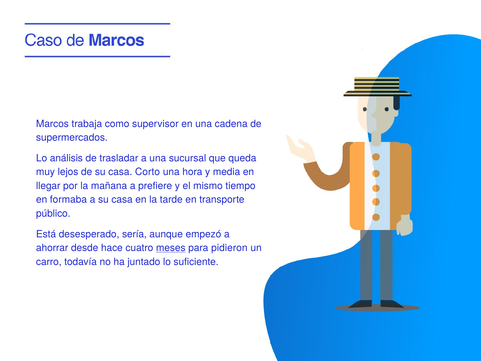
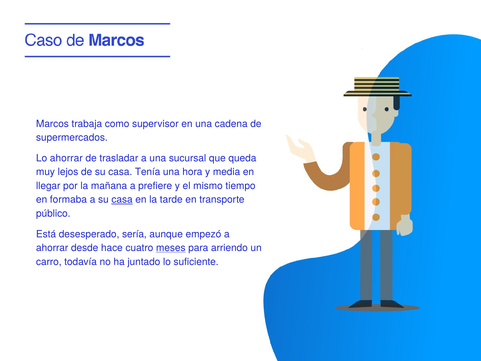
Lo análisis: análisis -> ahorrar
Corto: Corto -> Tenía
casa at (122, 200) underline: none -> present
pidieron: pidieron -> arriendo
